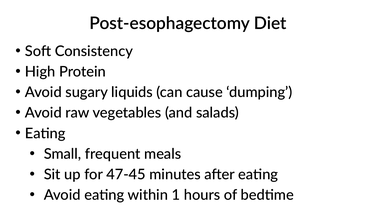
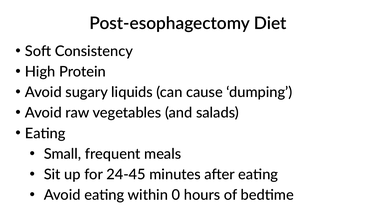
47-45: 47-45 -> 24-45
1: 1 -> 0
